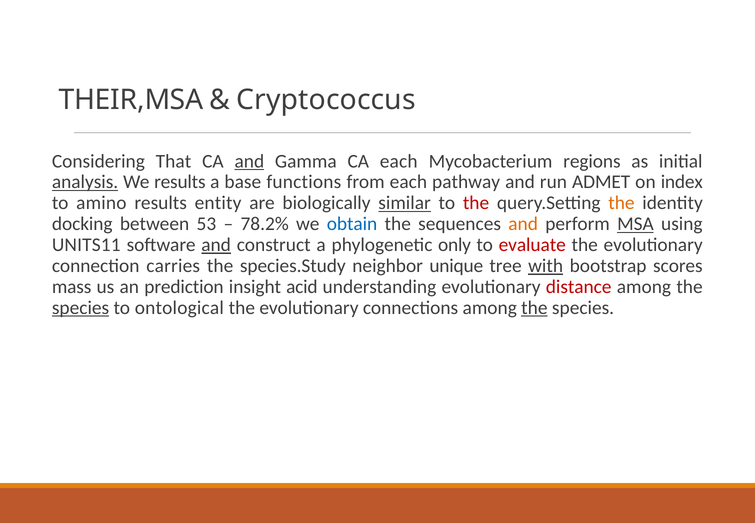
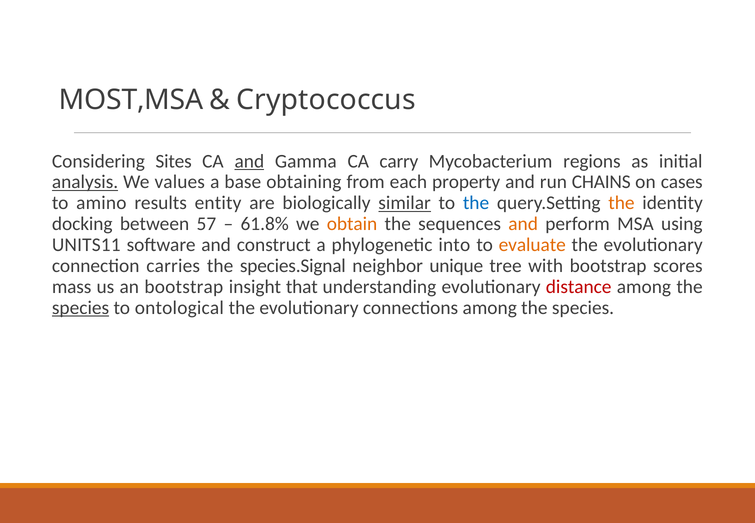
THEIR,MSA: THEIR,MSA -> MOST,MSA
That: That -> Sites
CA each: each -> carry
We results: results -> values
functions: functions -> obtaining
pathway: pathway -> property
ADMET: ADMET -> CHAINS
index: index -> cases
the at (476, 203) colour: red -> blue
53: 53 -> 57
78.2%: 78.2% -> 61.8%
obtain colour: blue -> orange
MSA underline: present -> none
and at (216, 245) underline: present -> none
only: only -> into
evaluate colour: red -> orange
species.Study: species.Study -> species.Signal
with underline: present -> none
an prediction: prediction -> bootstrap
acid: acid -> that
the at (534, 308) underline: present -> none
